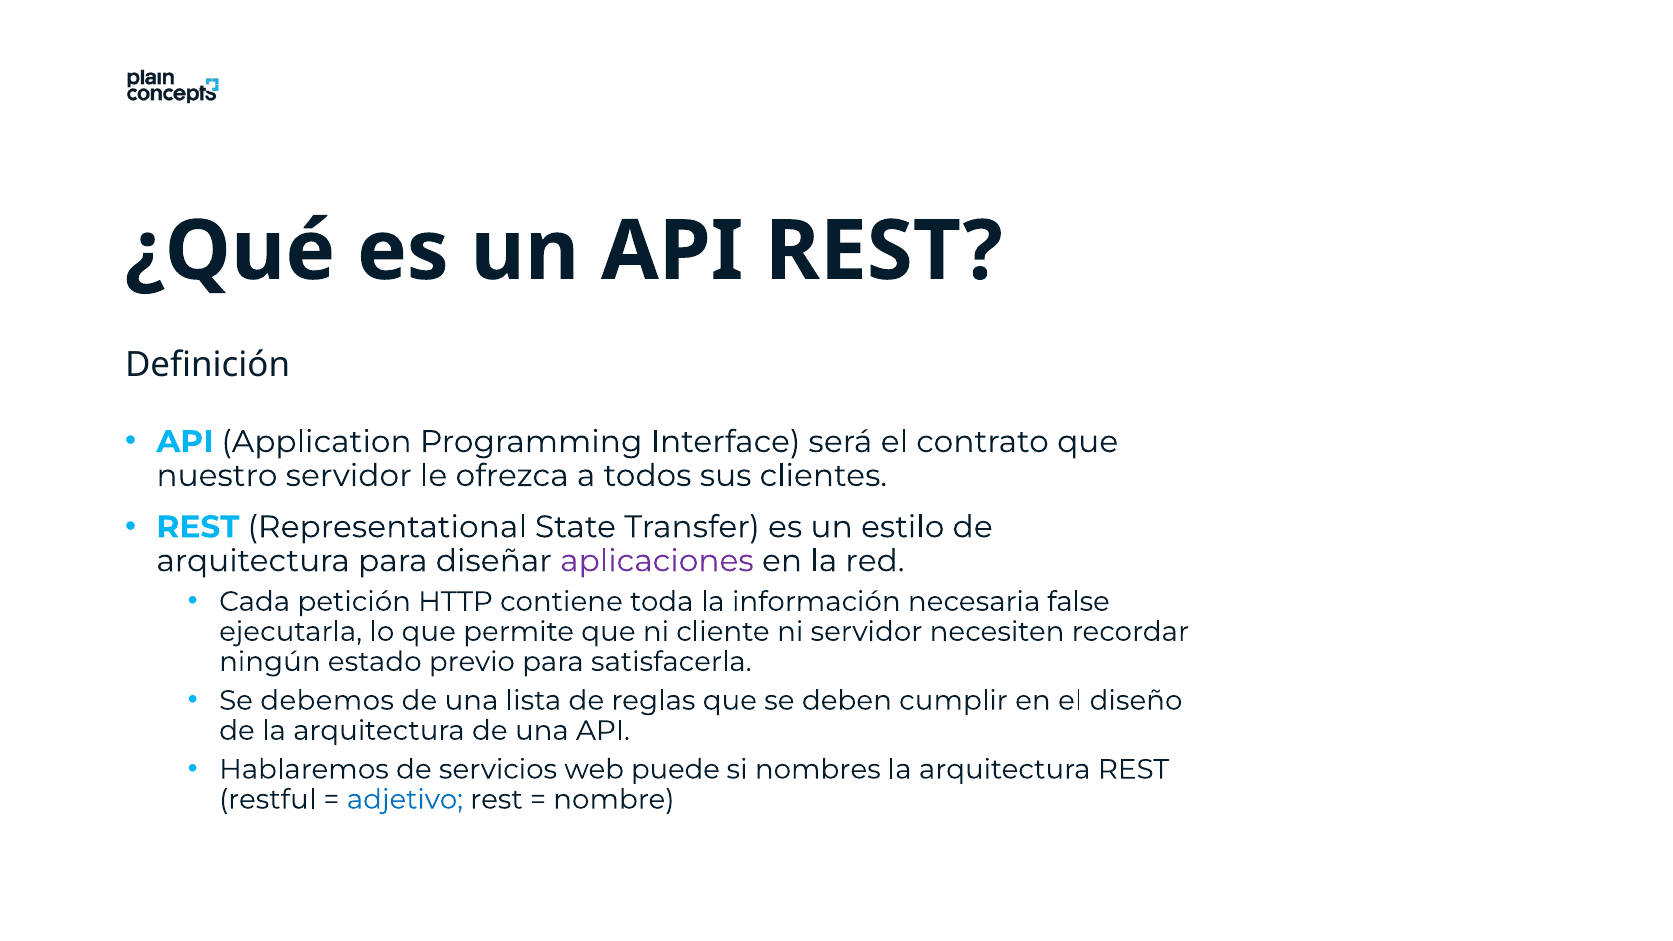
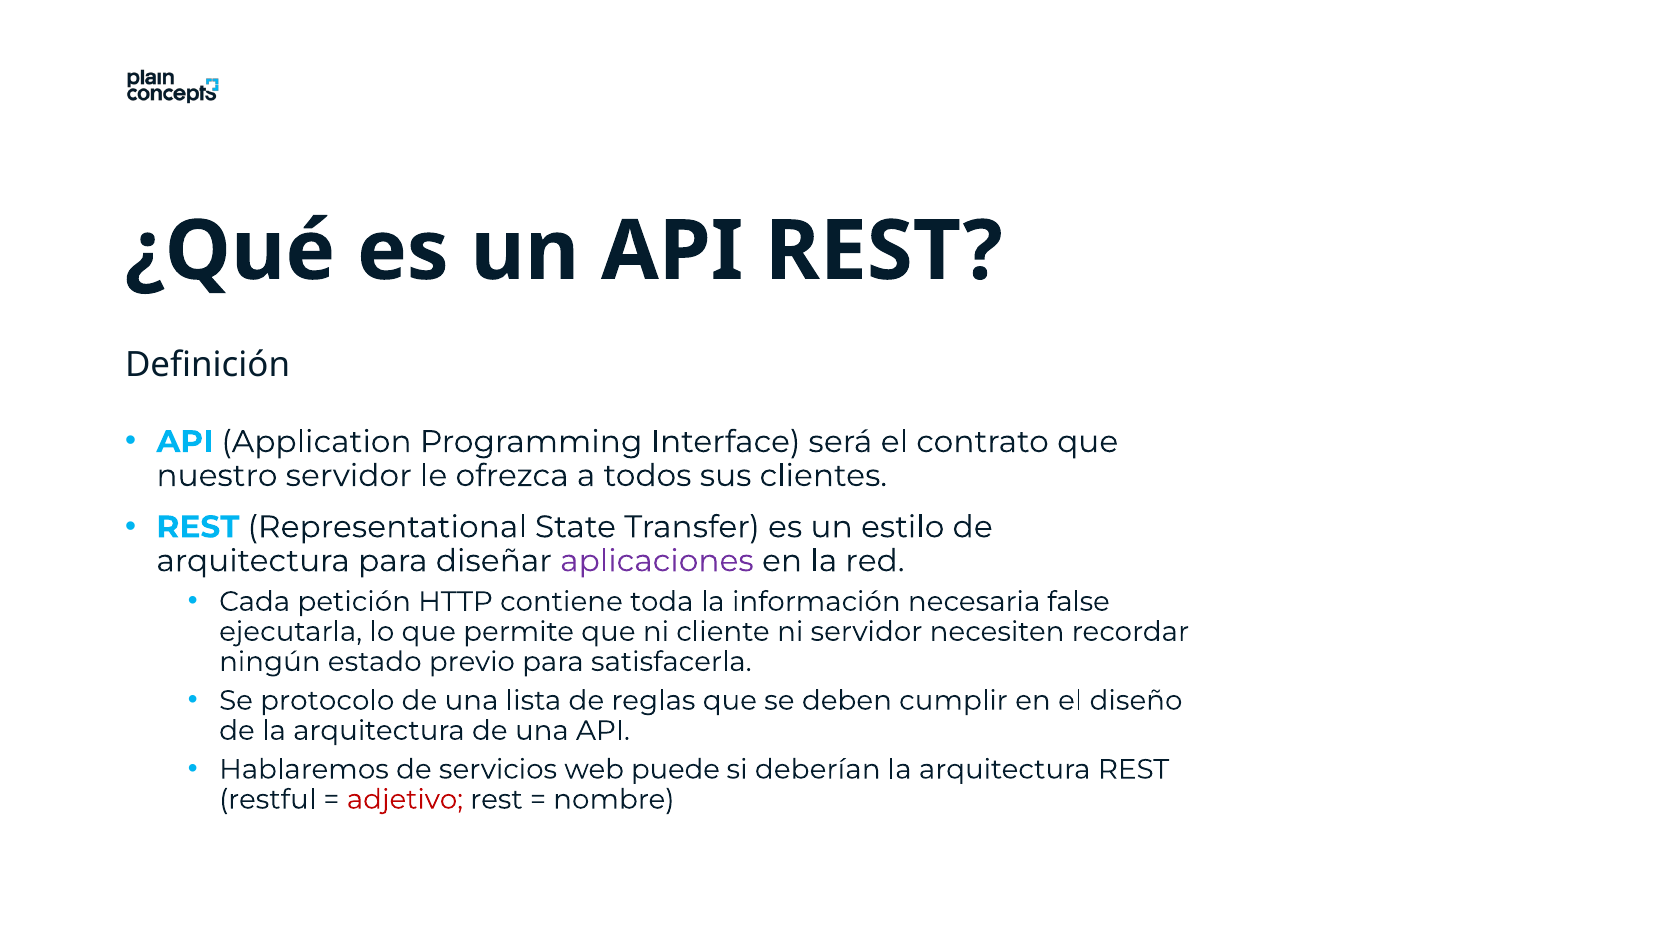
debemos: debemos -> protocolo
nombres: nombres -> deberían
adjetivo colour: blue -> red
